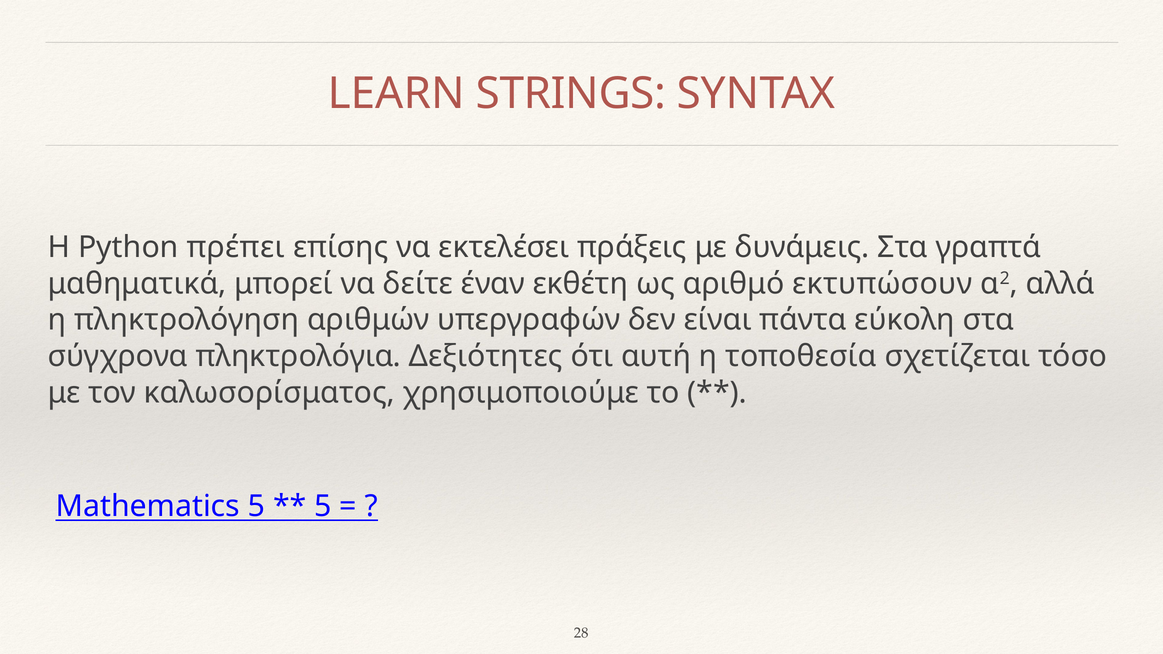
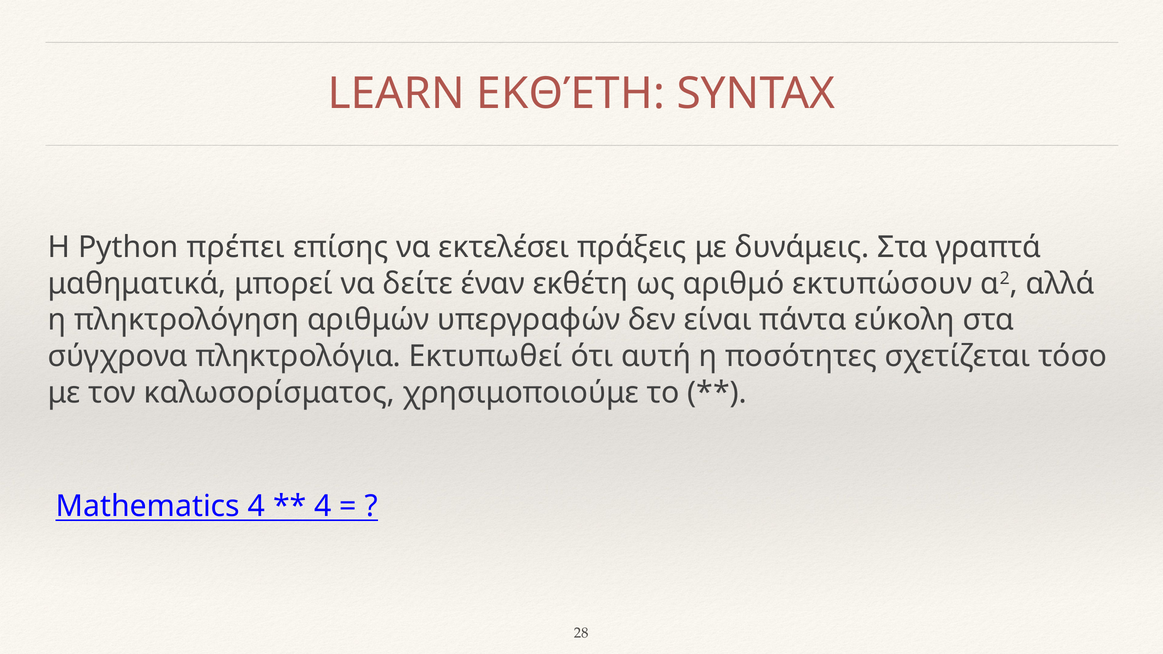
LEARN STRINGS: STRINGS -> ΕΚΘΈΤΗ
Δεξιότητες: Δεξιότητες -> Εκτυπωθεί
τοποθεσία: τοποθεσία -> ποσότητες
Μathematics 5: 5 -> 4
5 at (323, 507): 5 -> 4
